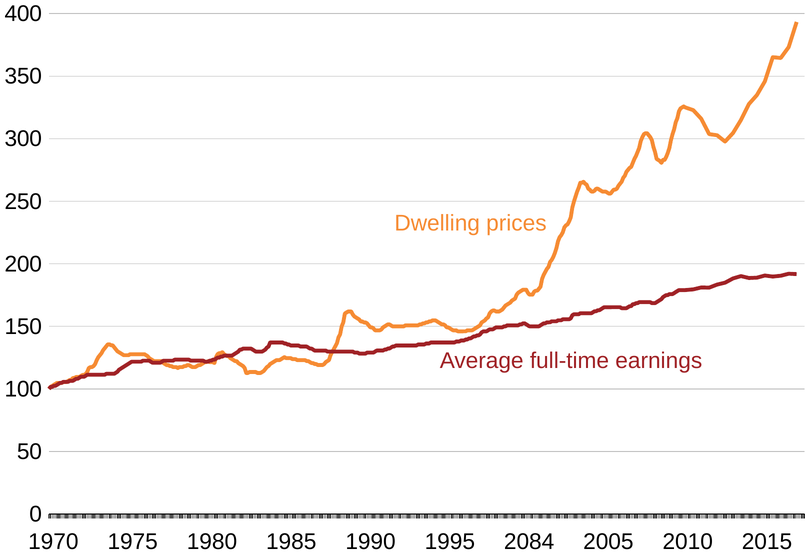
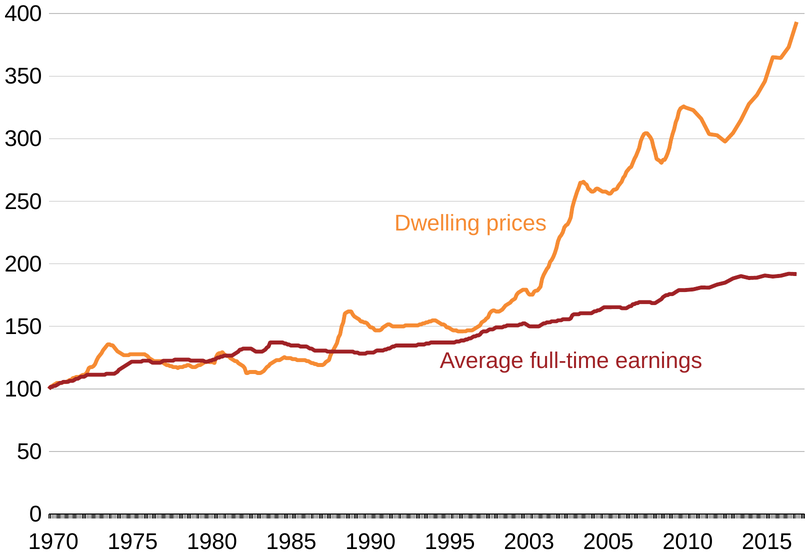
2084: 2084 -> 2003
